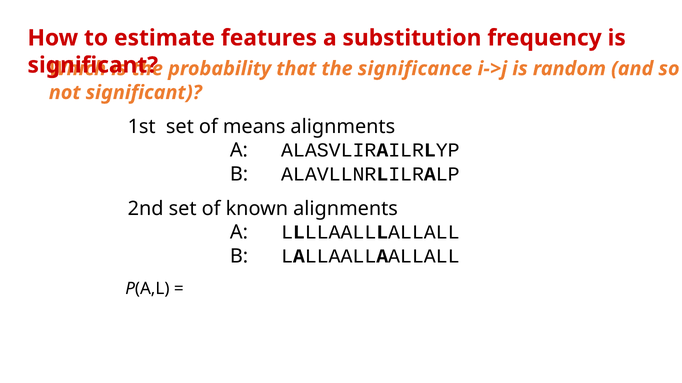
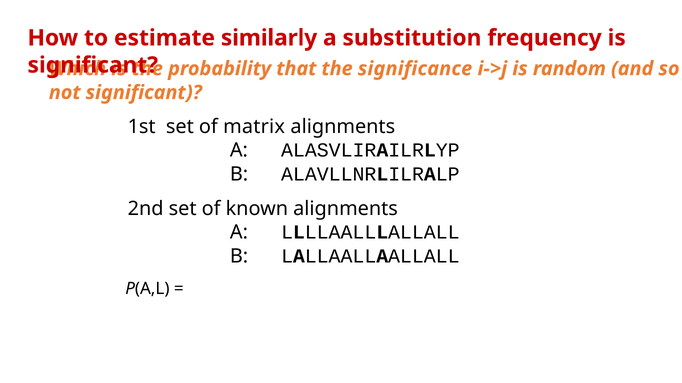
features: features -> similarly
means: means -> matrix
